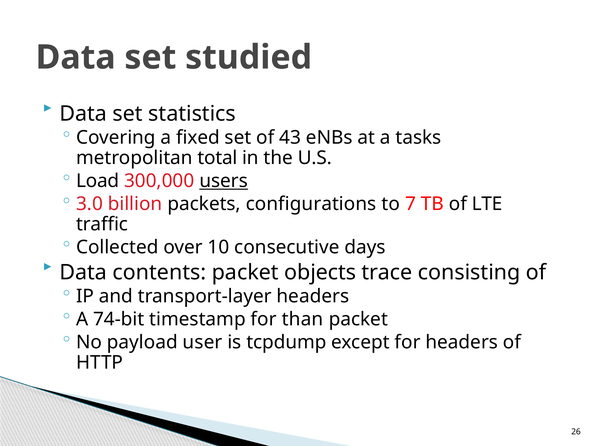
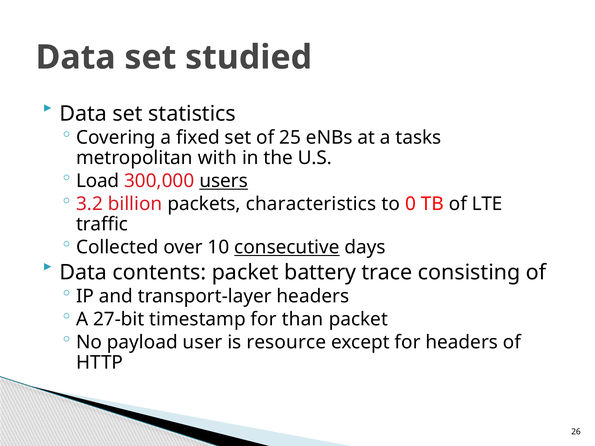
43: 43 -> 25
total: total -> with
3.0: 3.0 -> 3.2
configurations: configurations -> characteristics
7: 7 -> 0
consecutive underline: none -> present
objects: objects -> battery
74-bit: 74-bit -> 27-bit
tcpdump: tcpdump -> resource
